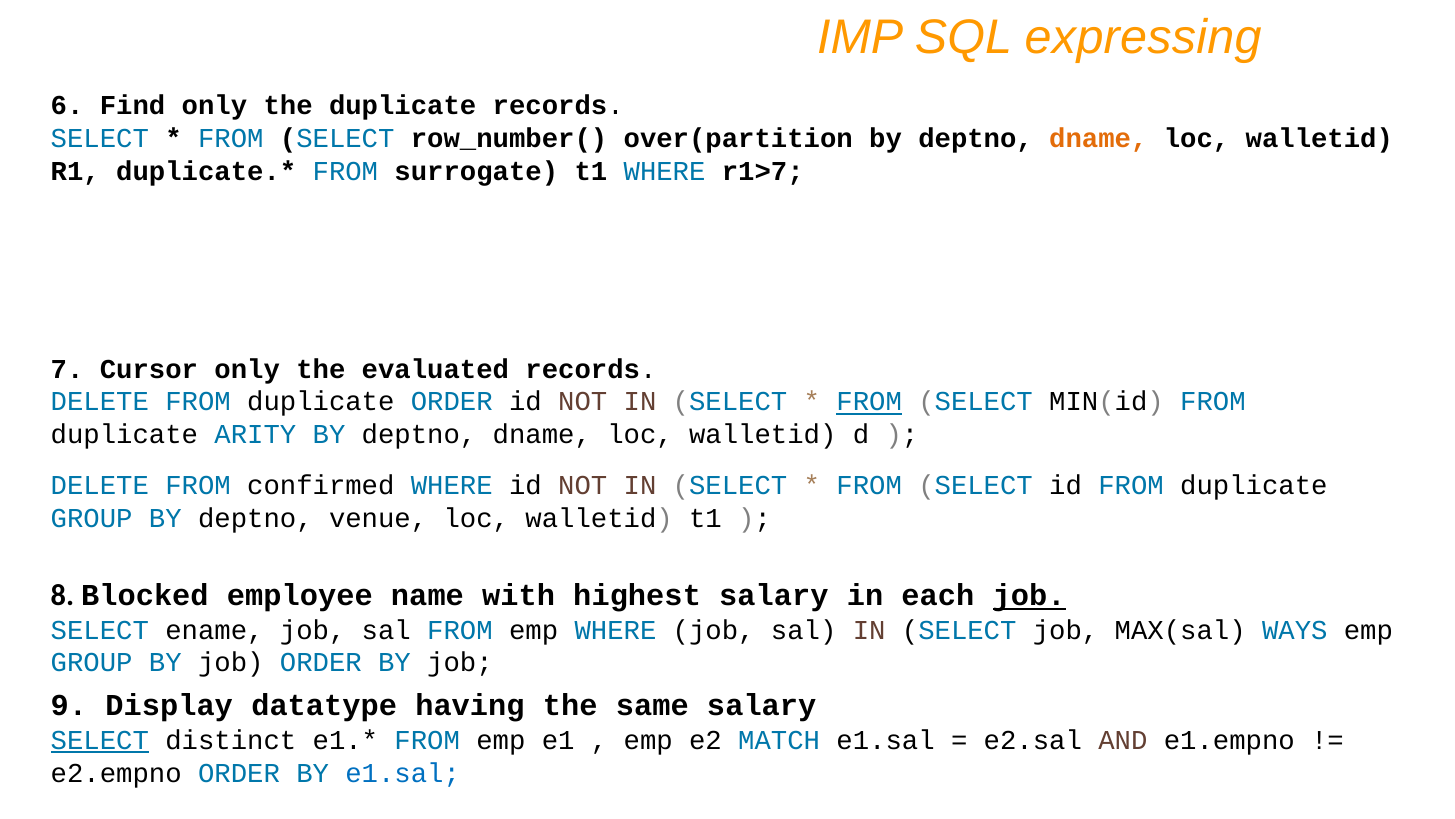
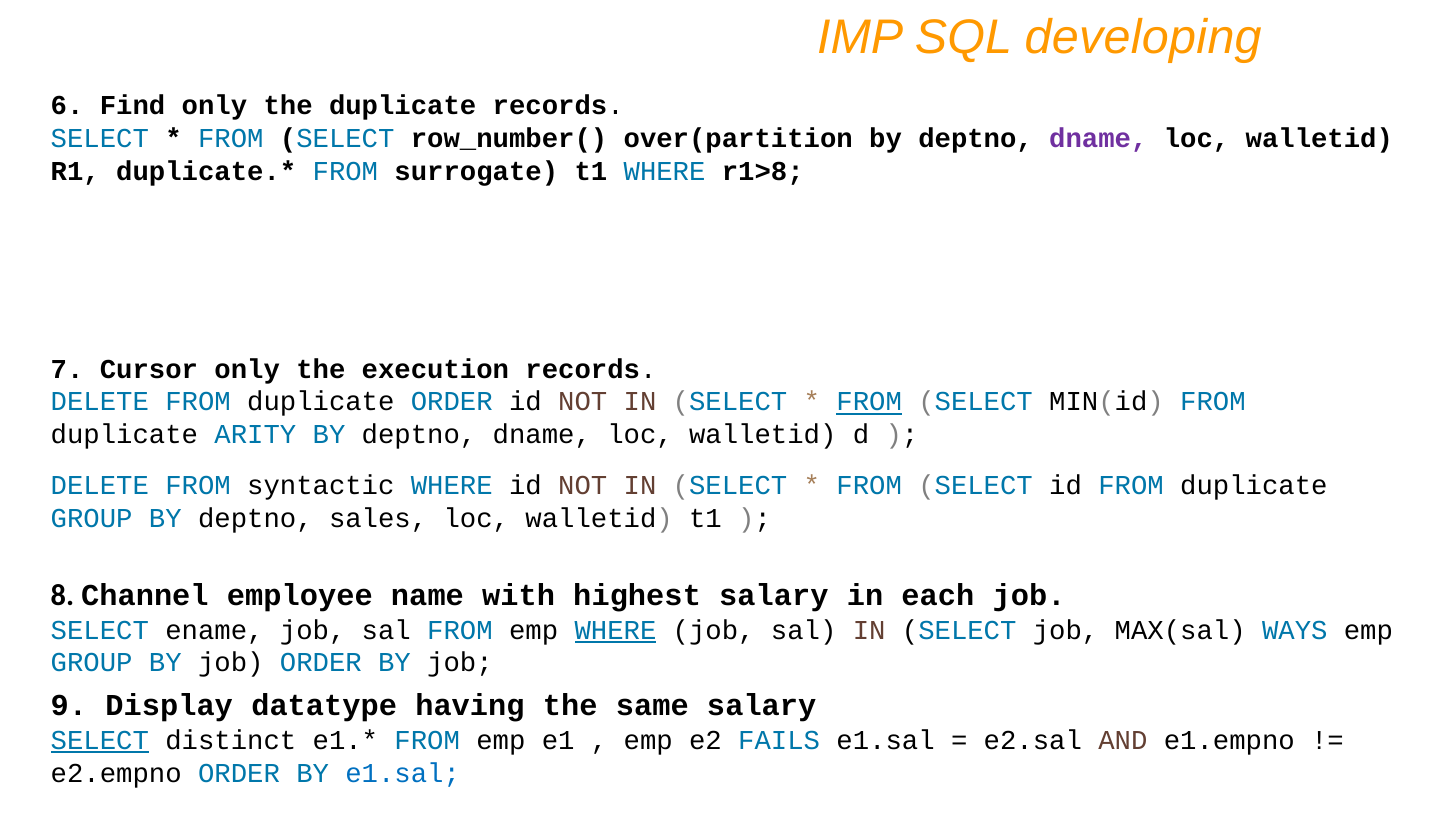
expressing: expressing -> developing
dname at (1098, 138) colour: orange -> purple
r1>7: r1>7 -> r1>8
evaluated: evaluated -> execution
confirmed: confirmed -> syntactic
venue: venue -> sales
Blocked: Blocked -> Channel
job at (1029, 595) underline: present -> none
WHERE at (615, 630) underline: none -> present
MATCH: MATCH -> FAILS
